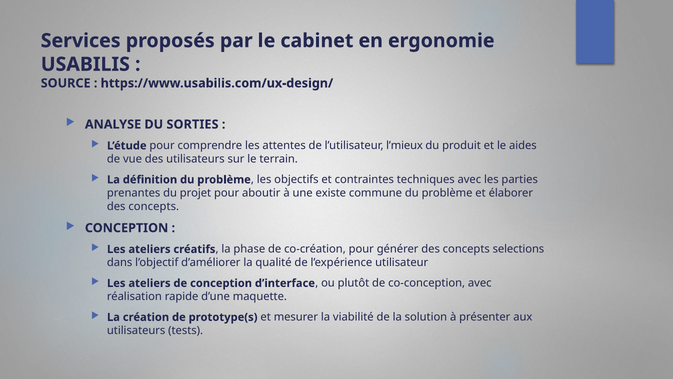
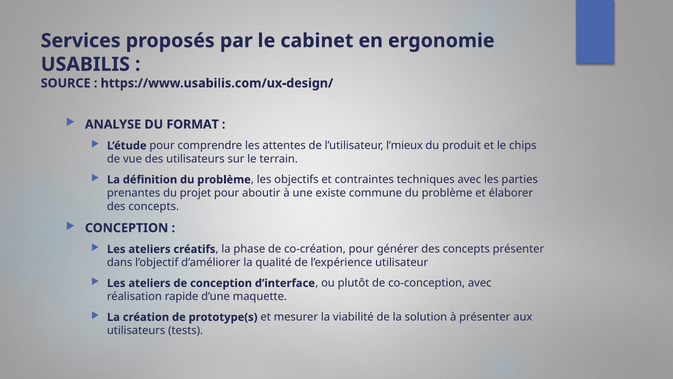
SORTIES: SORTIES -> FORMAT
aides: aides -> chips
concepts selections: selections -> présenter
